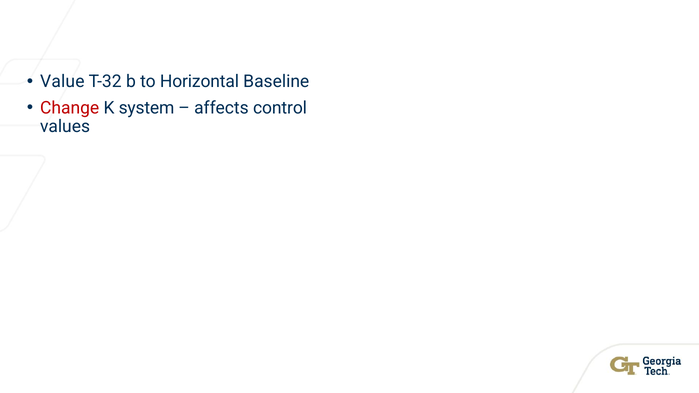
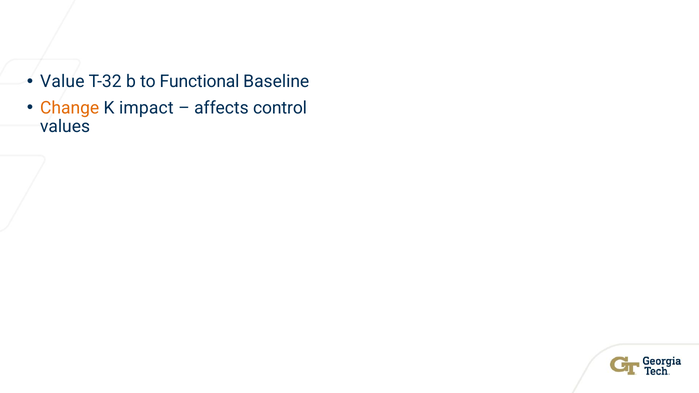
Horizontal: Horizontal -> Functional
Change colour: red -> orange
system: system -> impact
